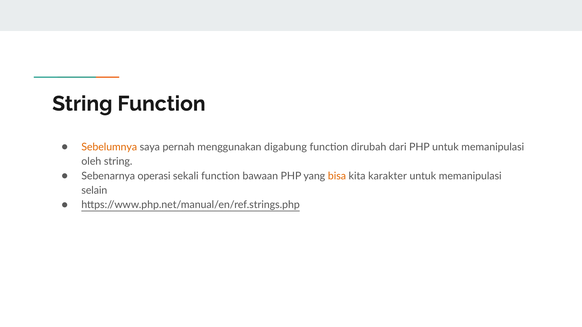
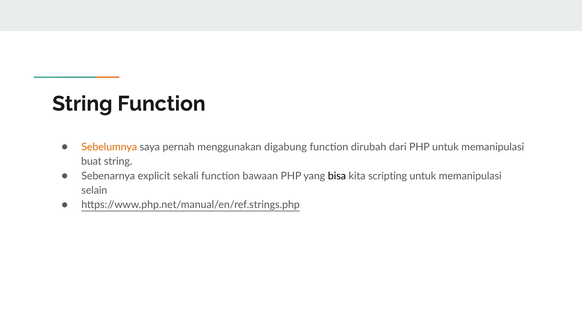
oleh: oleh -> buat
operasi: operasi -> explicit
bisa colour: orange -> black
karakter: karakter -> scripting
